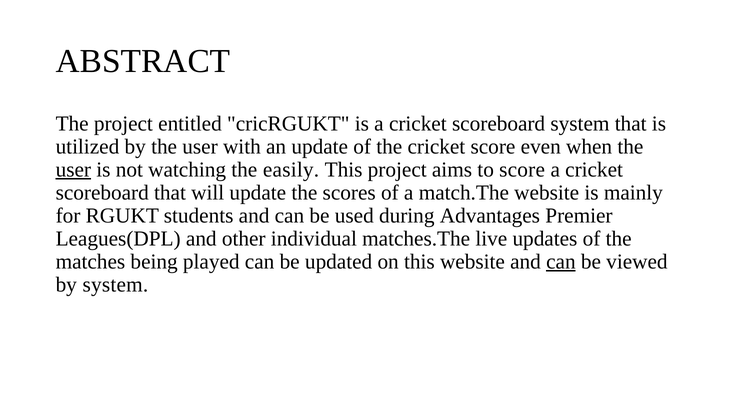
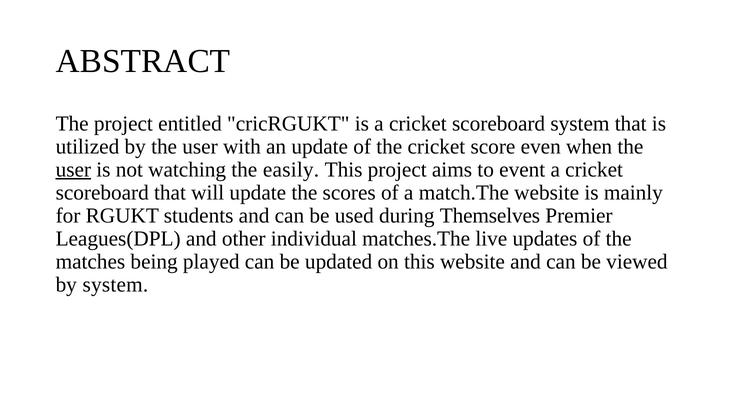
to score: score -> event
Advantages: Advantages -> Themselves
can at (561, 261) underline: present -> none
